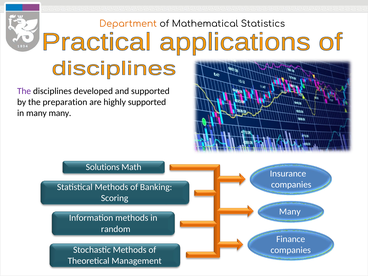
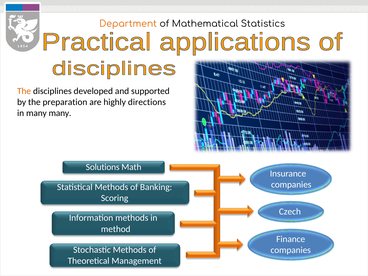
The at (24, 91) colour: purple -> orange
highly supported: supported -> directions
Many at (290, 212): Many -> Czech
random: random -> method
